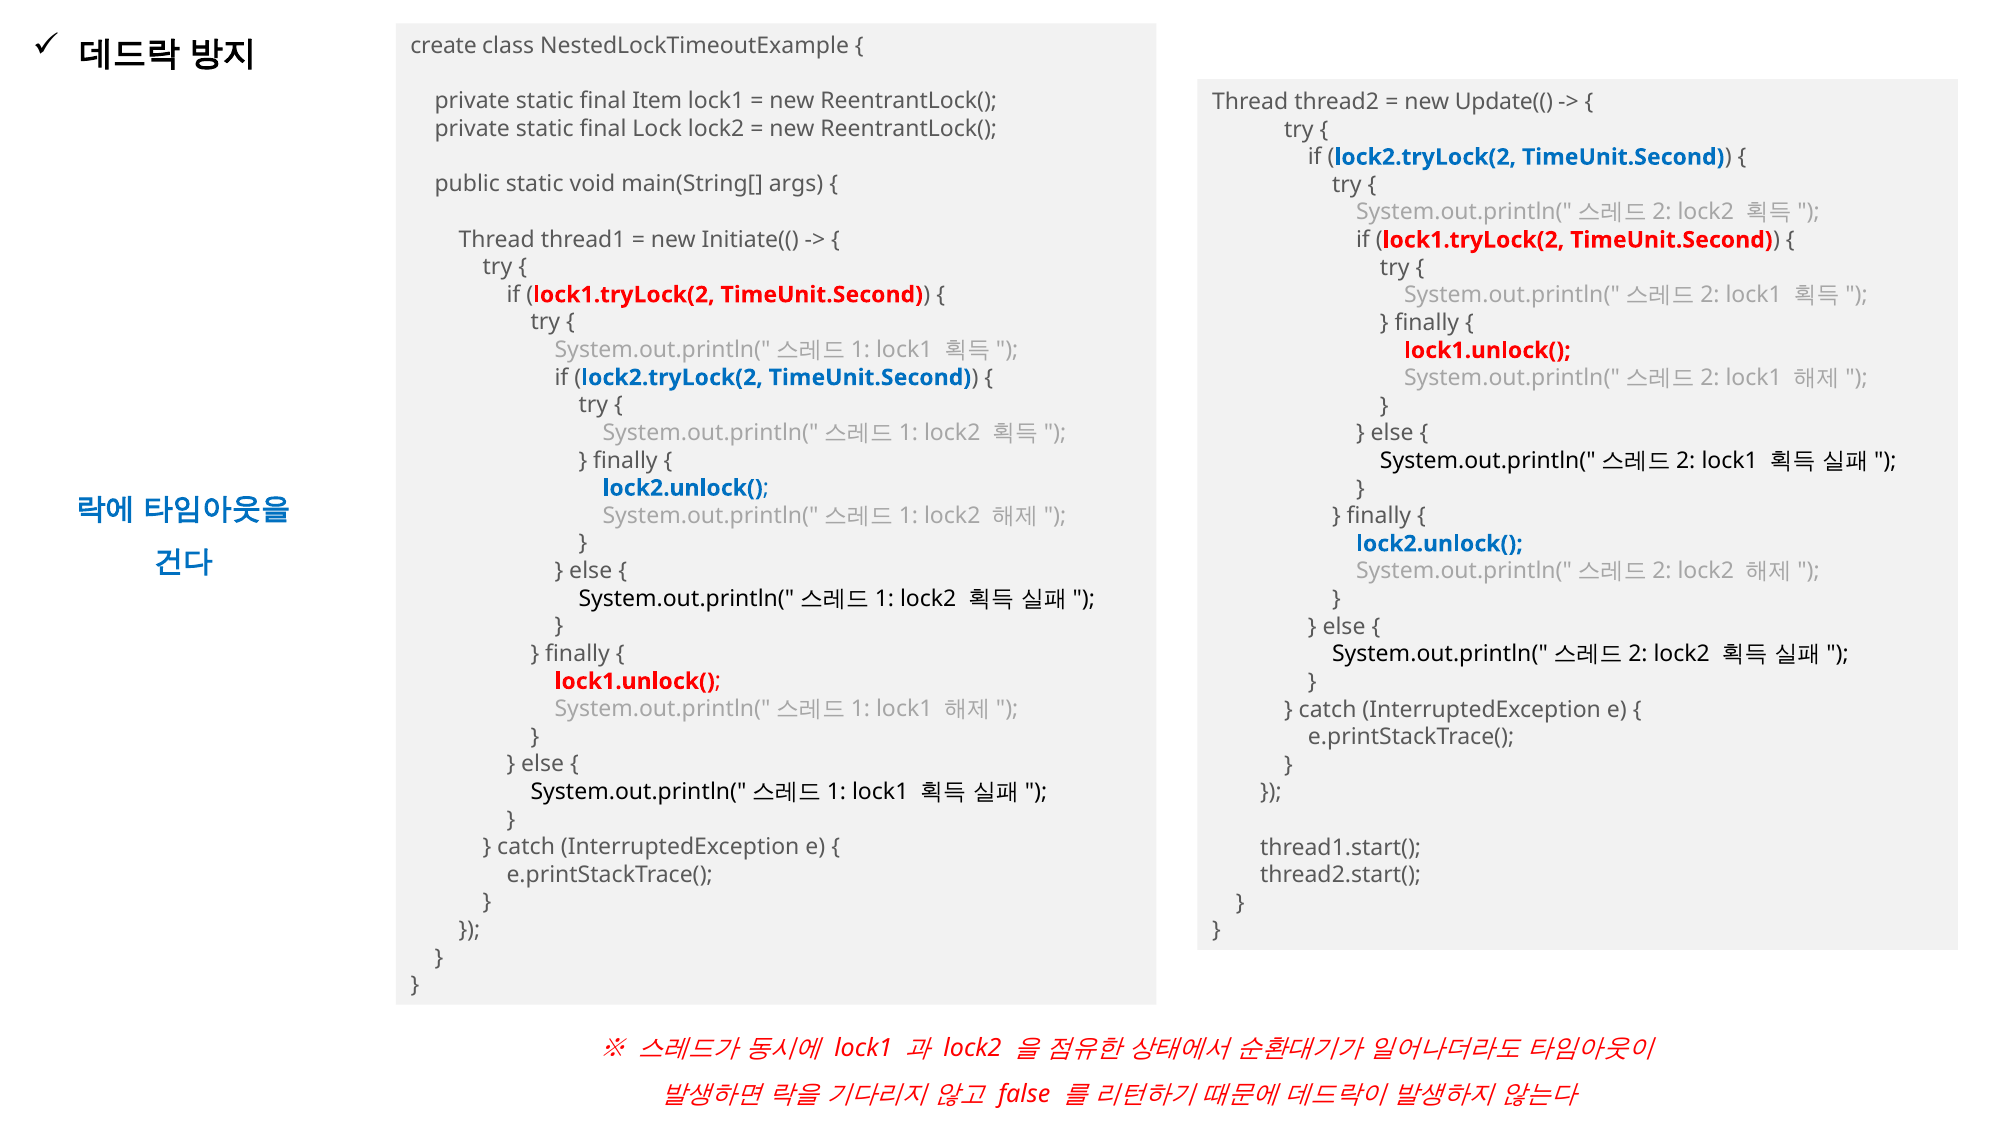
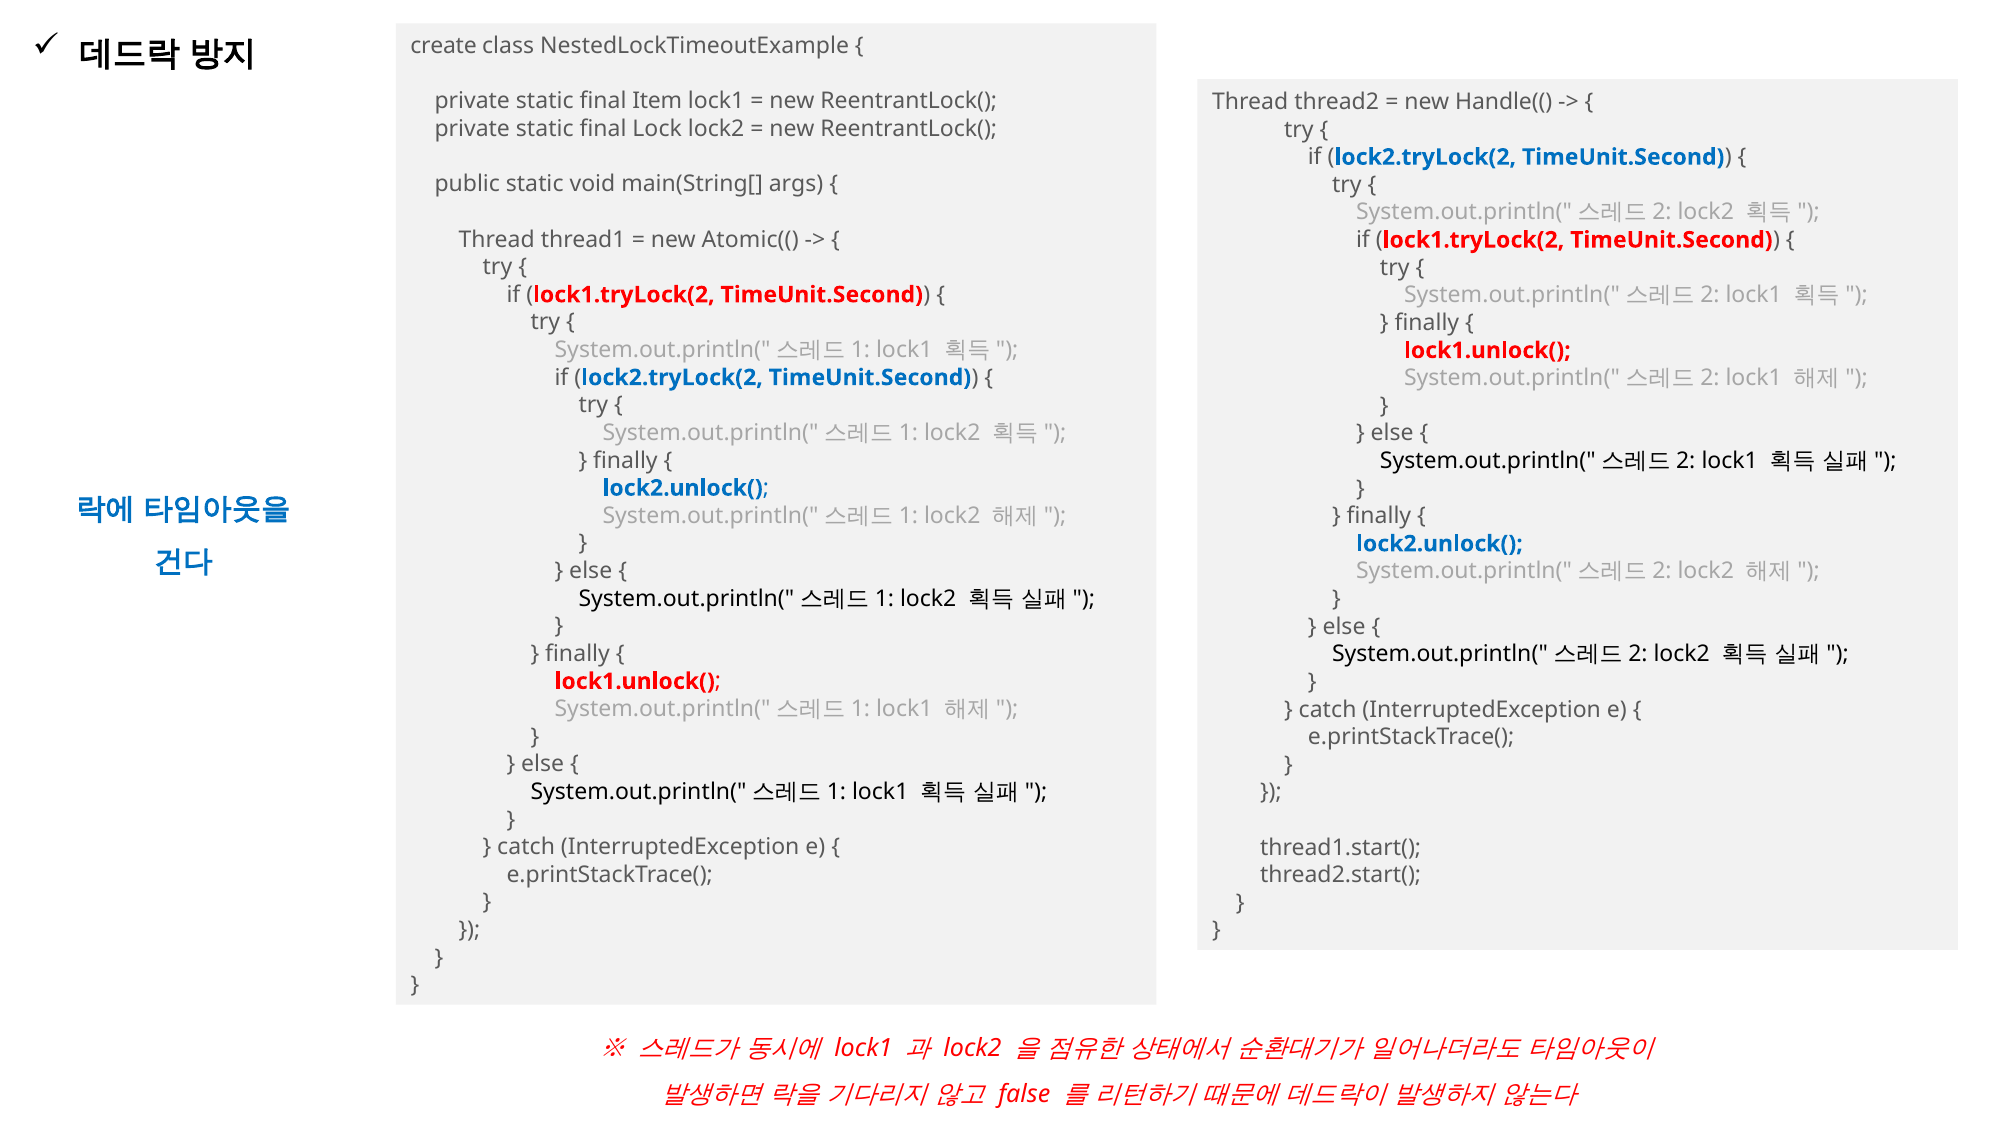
Update((: Update(( -> Handle((
Initiate((: Initiate(( -> Atomic((
